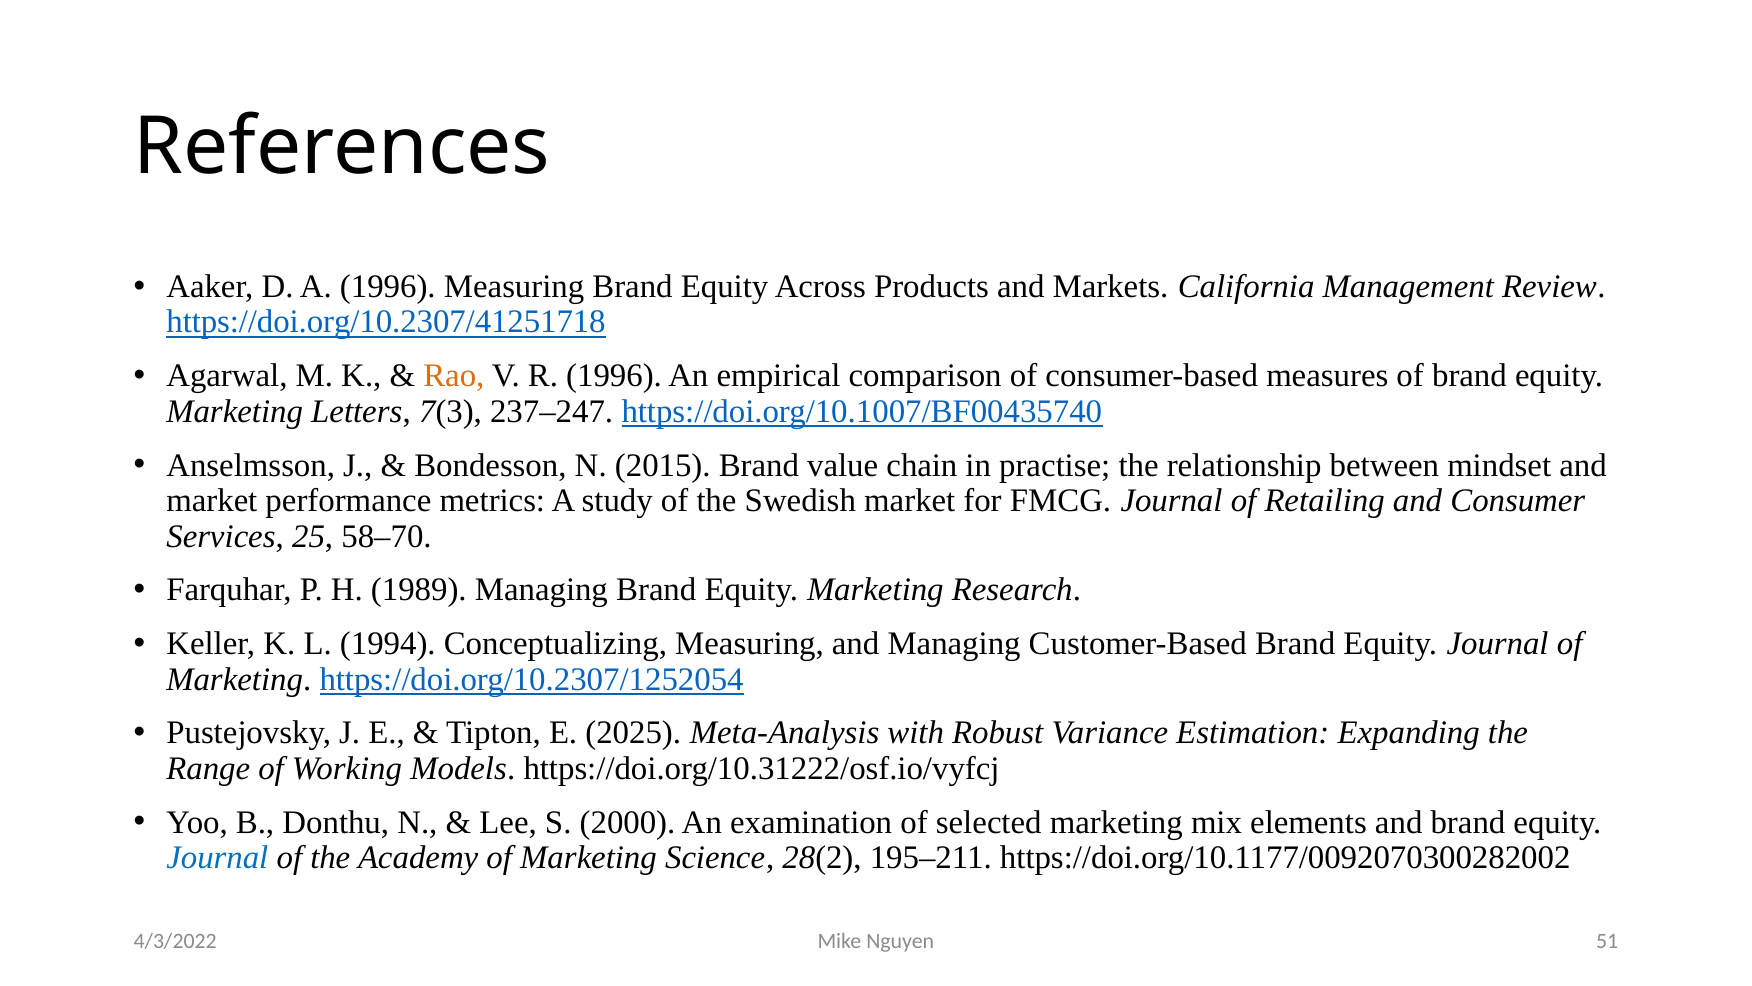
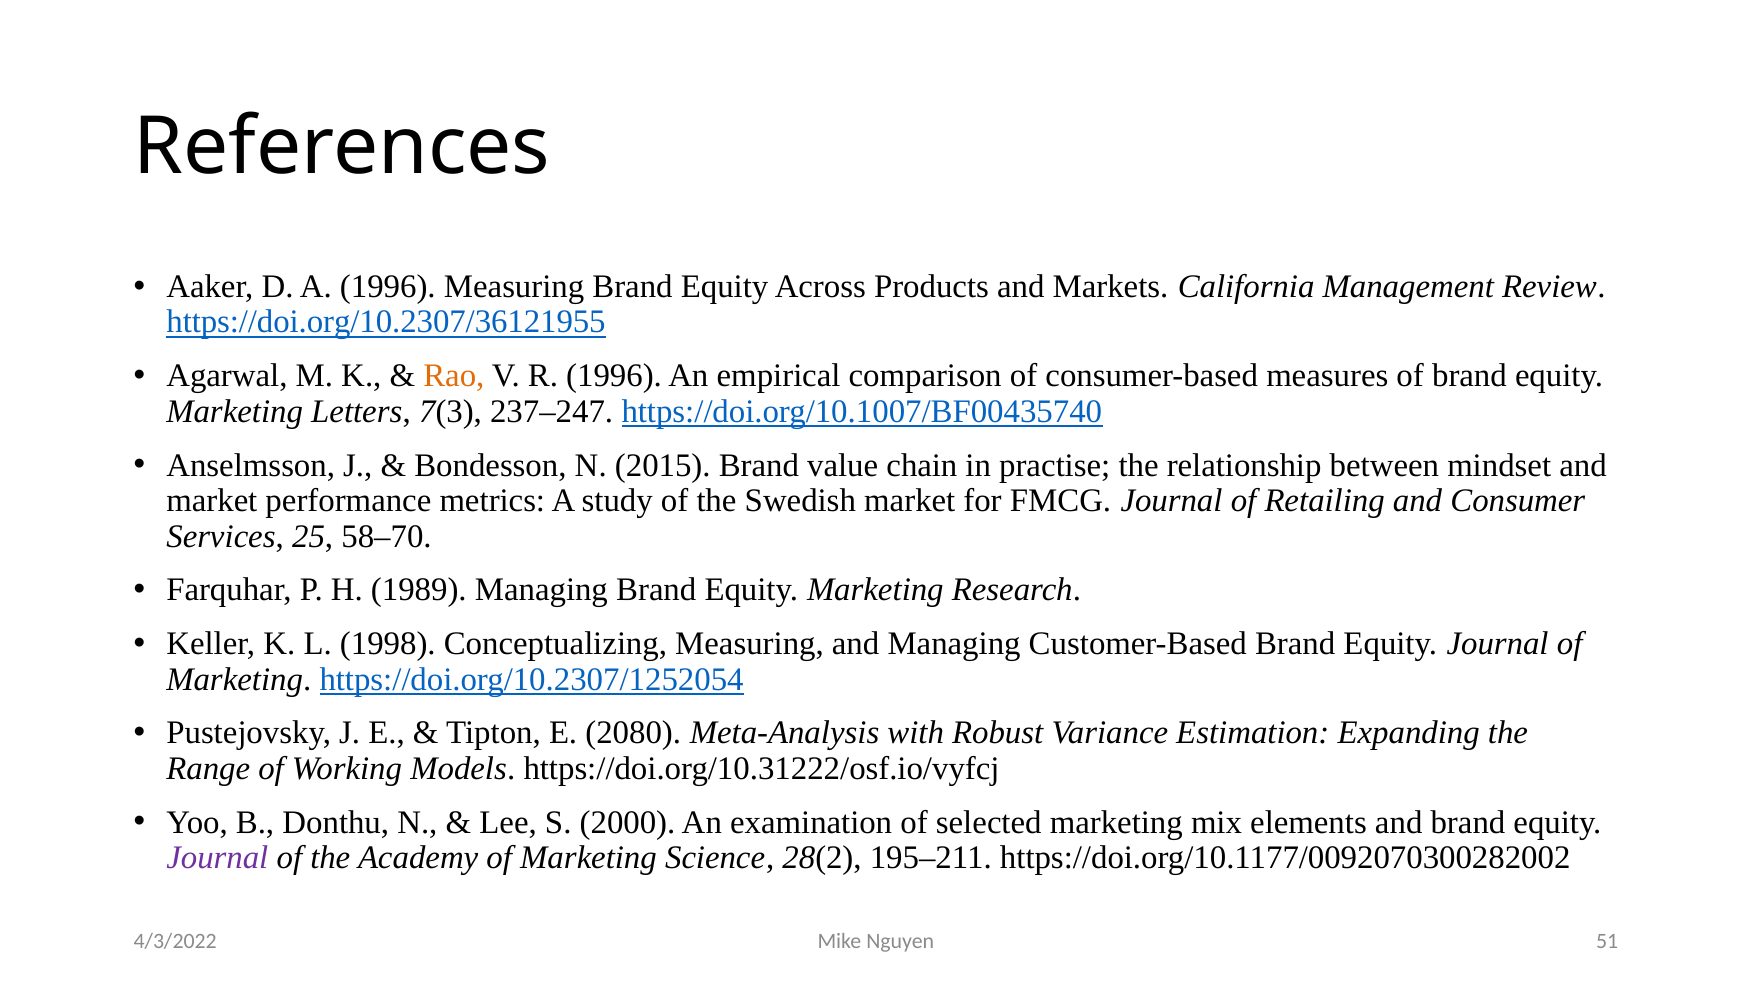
https://doi.org/10.2307/41251718: https://doi.org/10.2307/41251718 -> https://doi.org/10.2307/36121955
1994: 1994 -> 1998
2025: 2025 -> 2080
Journal at (217, 857) colour: blue -> purple
